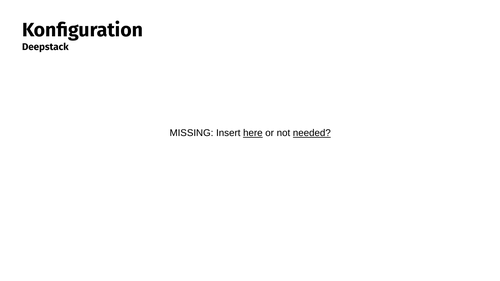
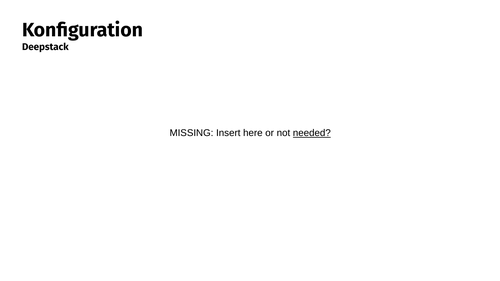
here underline: present -> none
